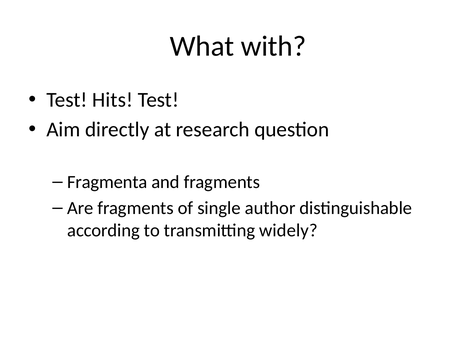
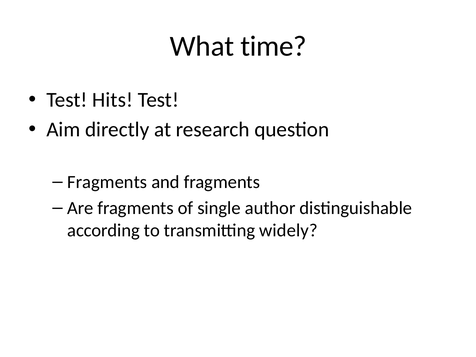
with: with -> time
Fragmenta at (107, 182): Fragmenta -> Fragments
